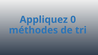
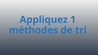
0: 0 -> 1
